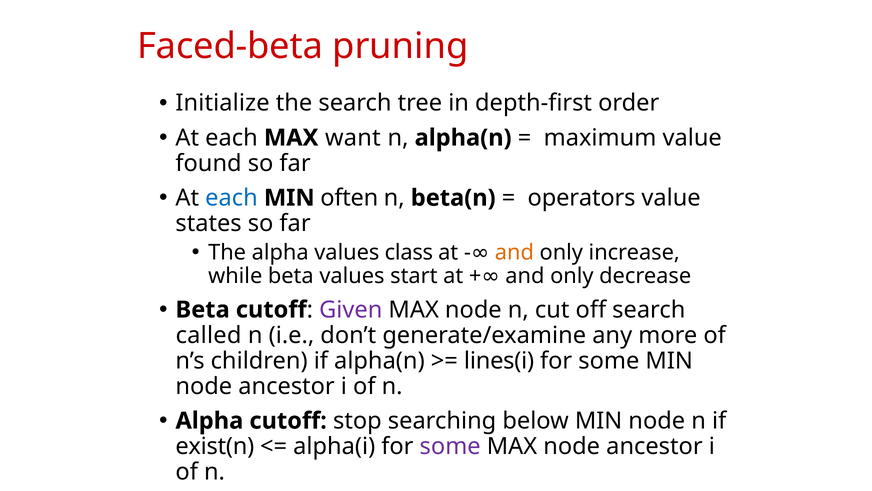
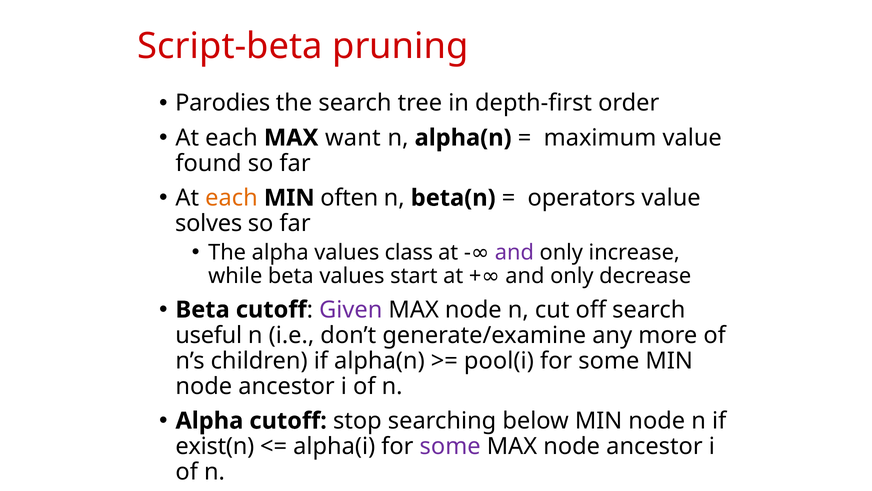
Faced-beta: Faced-beta -> Script-beta
Initialize: Initialize -> Parodies
each at (231, 198) colour: blue -> orange
states: states -> solves
and at (514, 252) colour: orange -> purple
called: called -> useful
lines(i: lines(i -> pool(i
